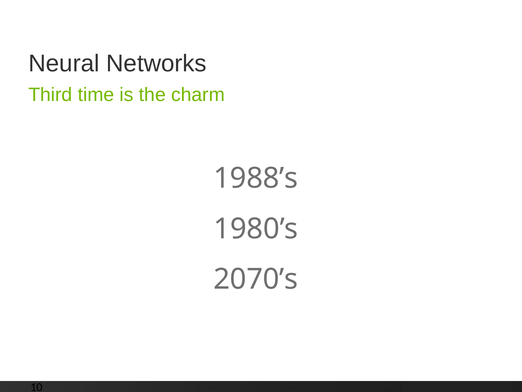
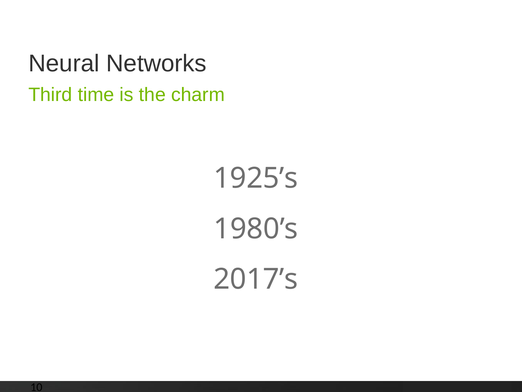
1988’s: 1988’s -> 1925’s
2070’s: 2070’s -> 2017’s
